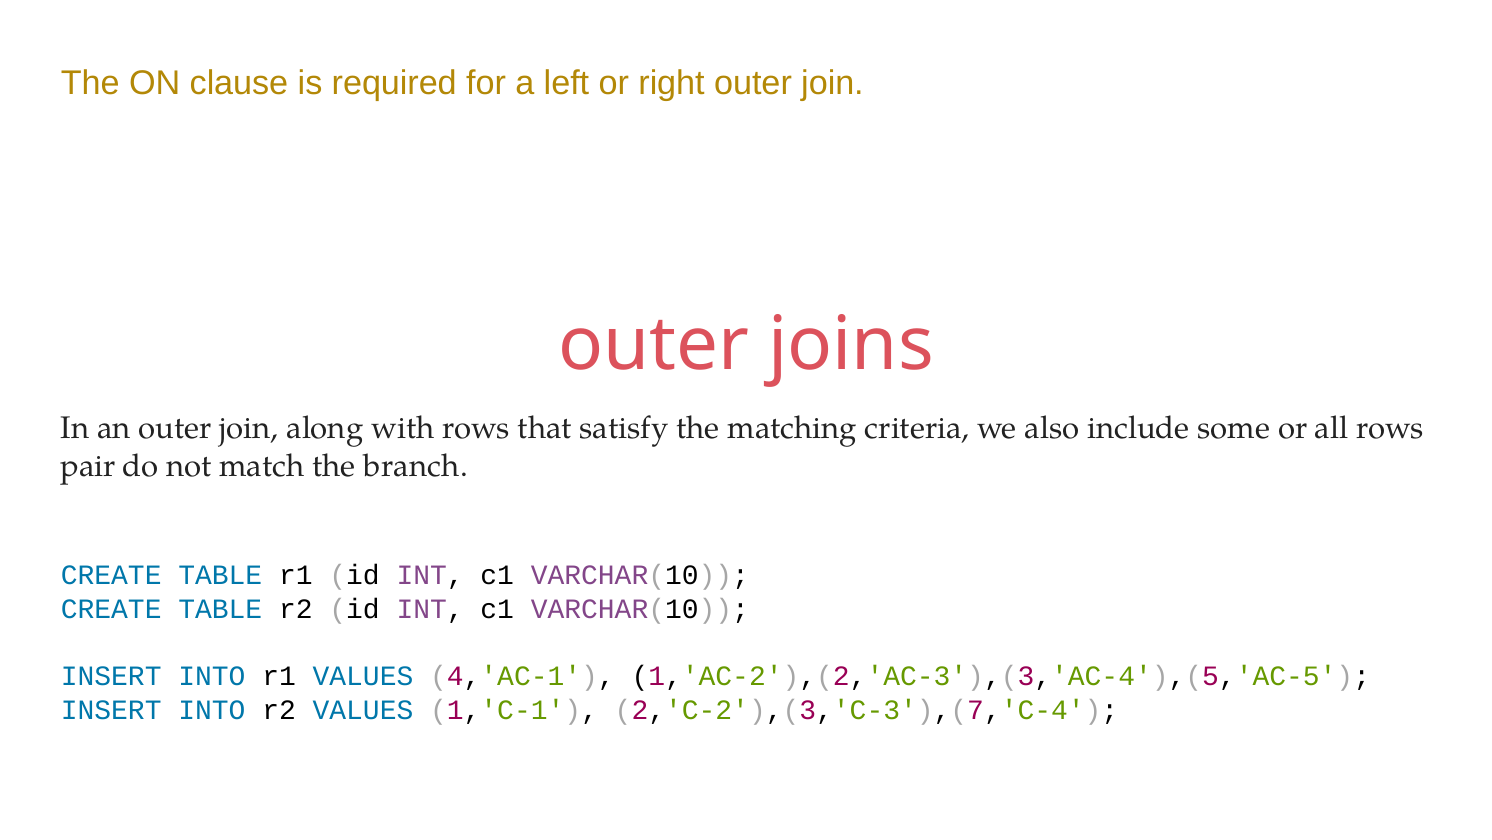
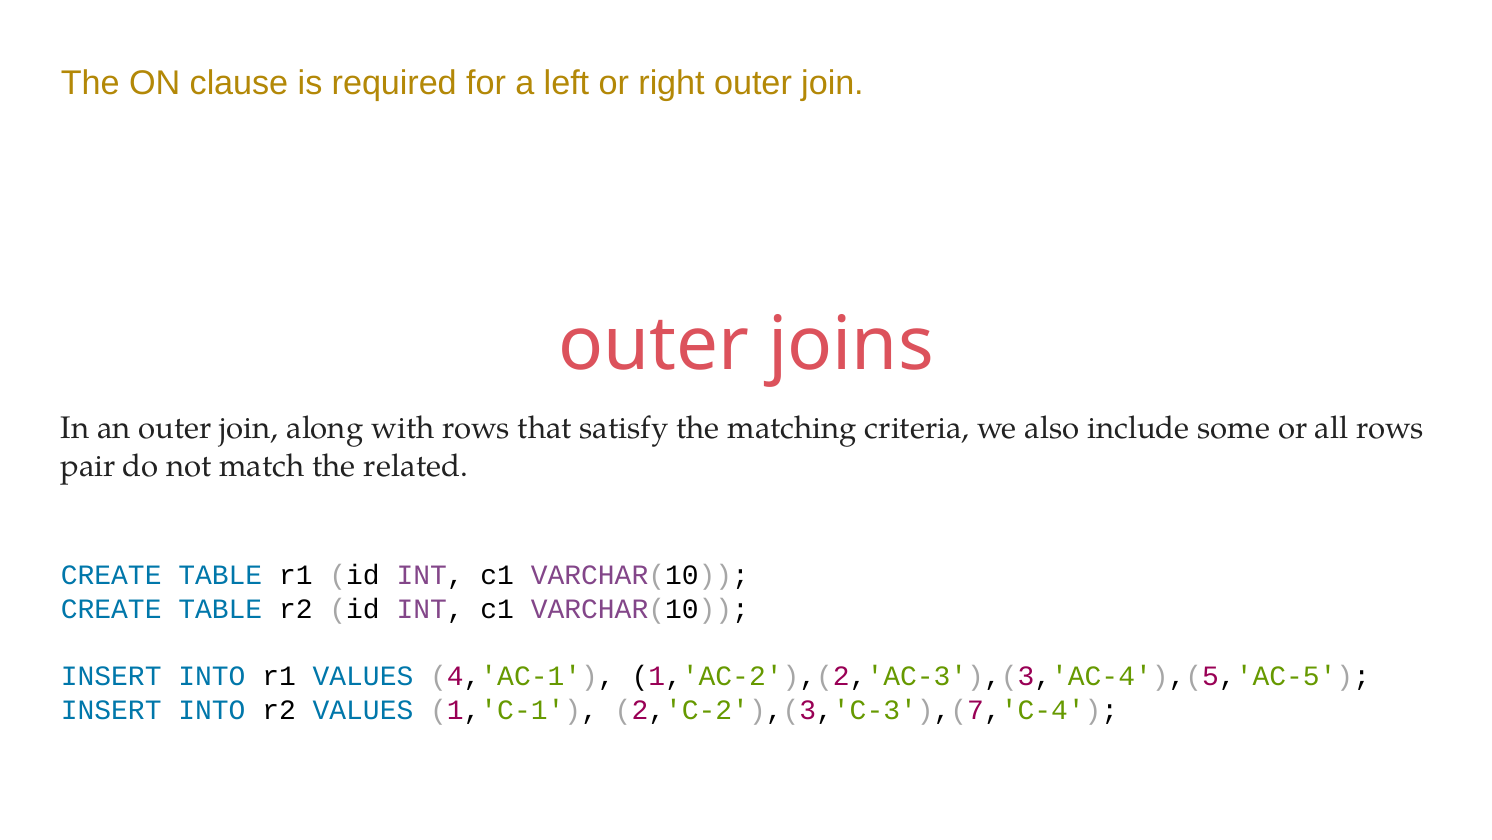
branch: branch -> related
